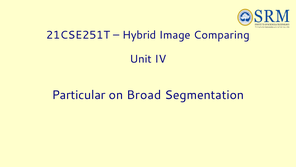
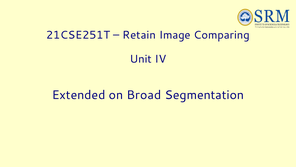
Hybrid: Hybrid -> Retain
Particular: Particular -> Extended
